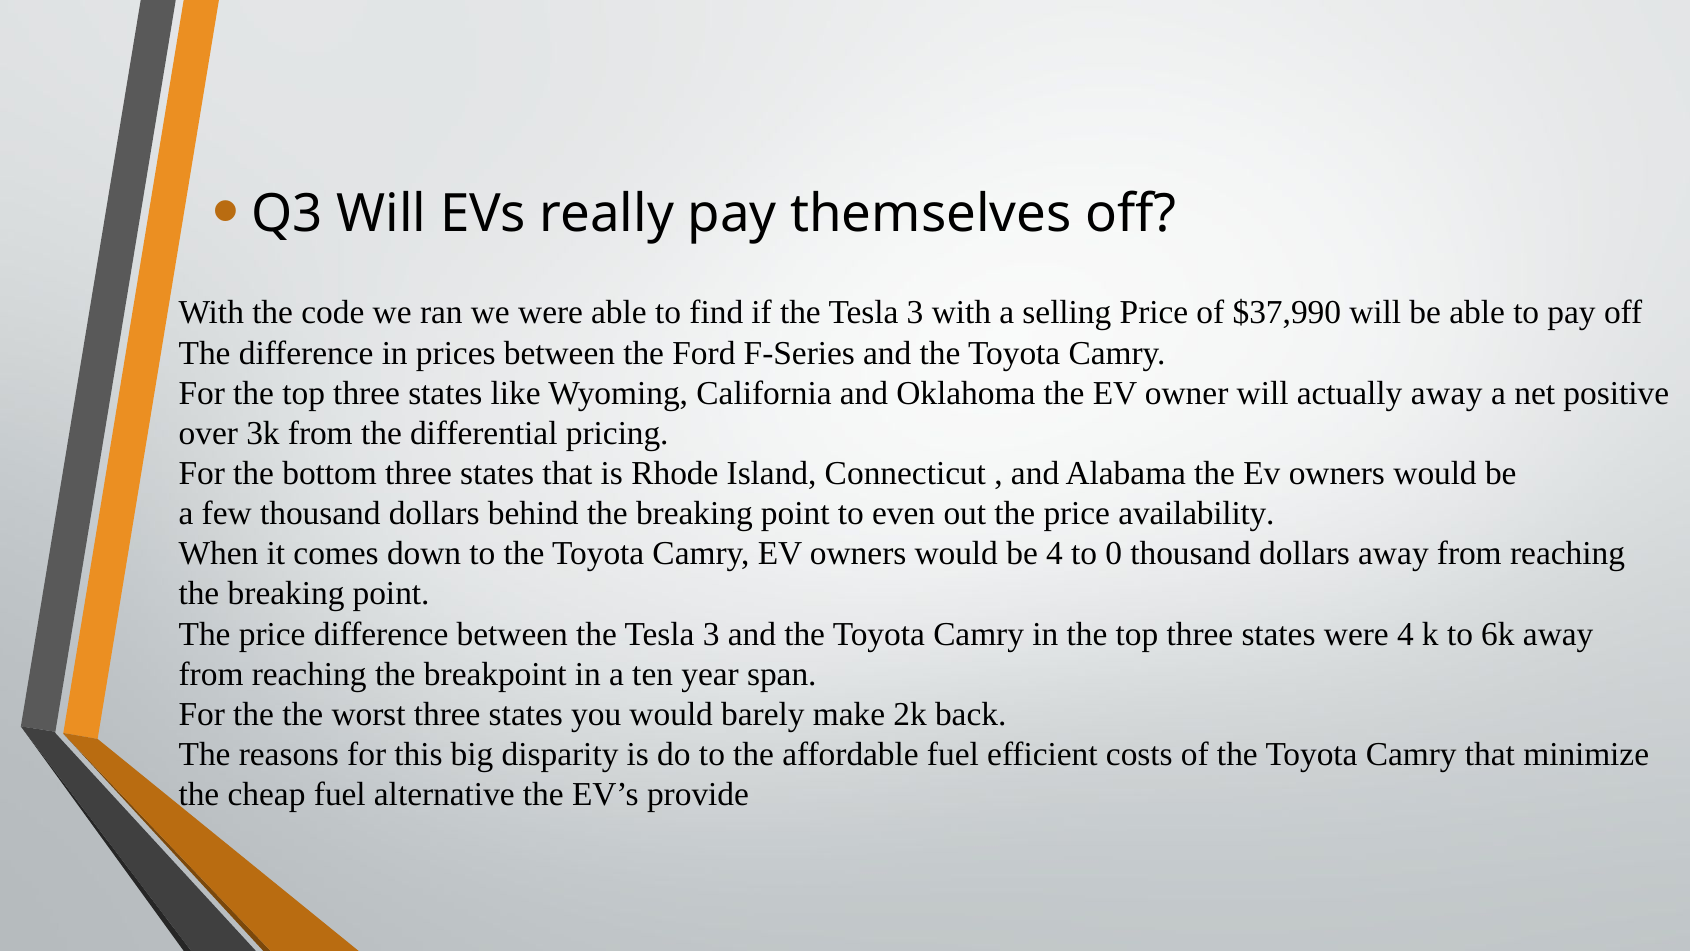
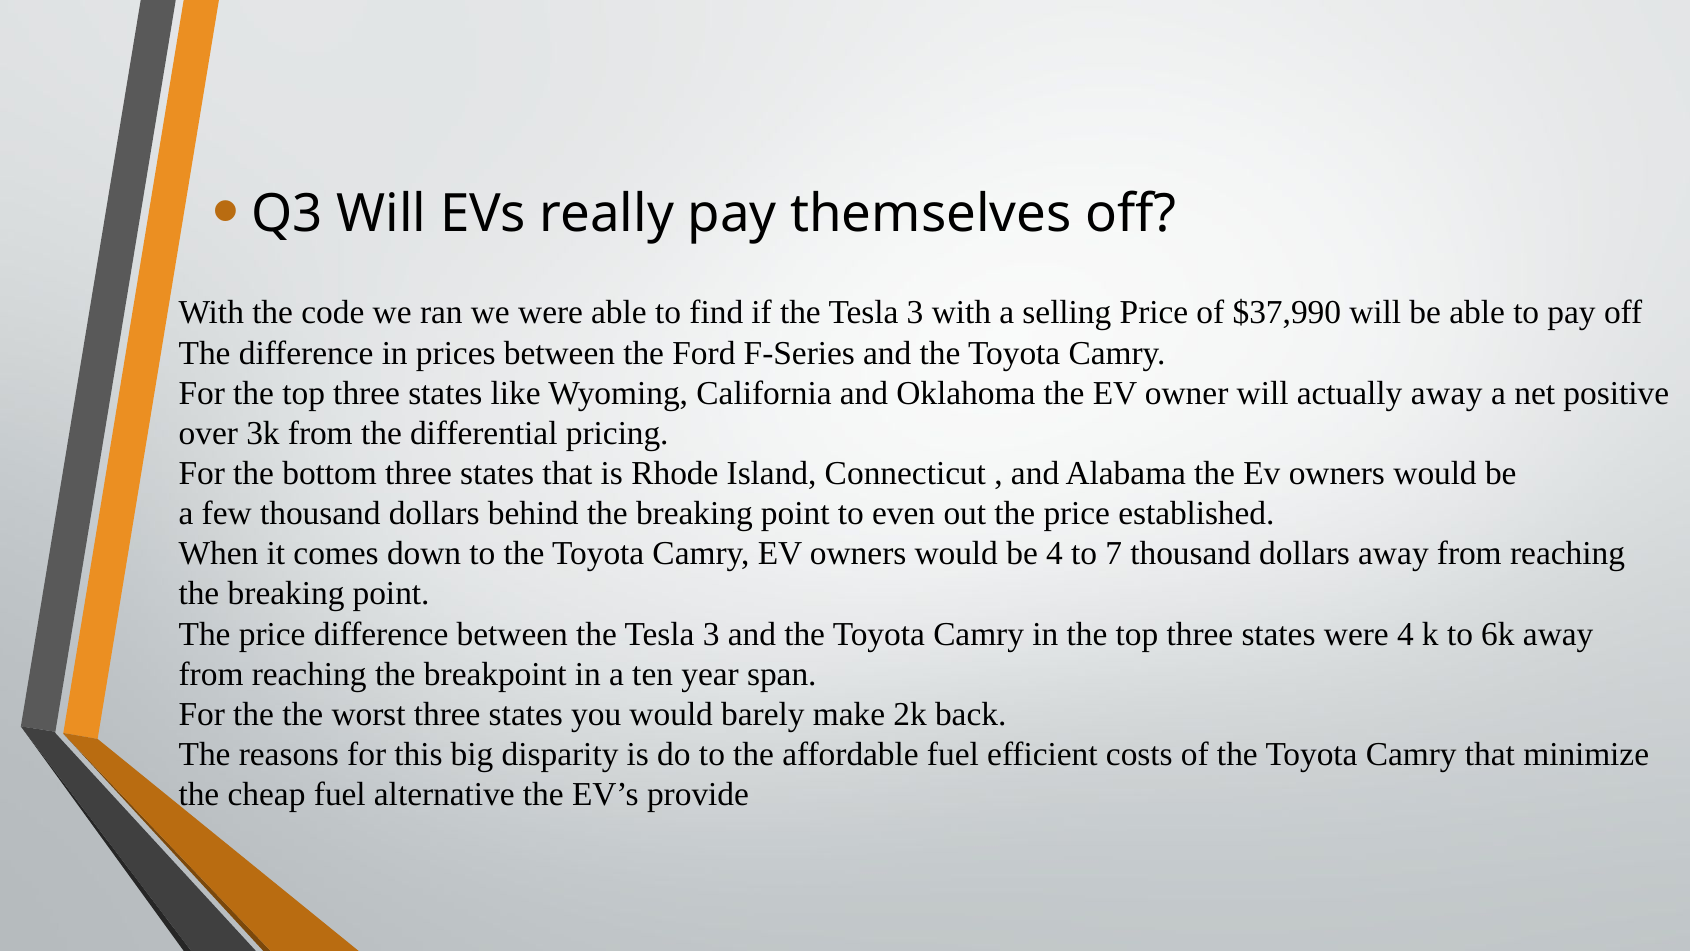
availability: availability -> established
0: 0 -> 7
